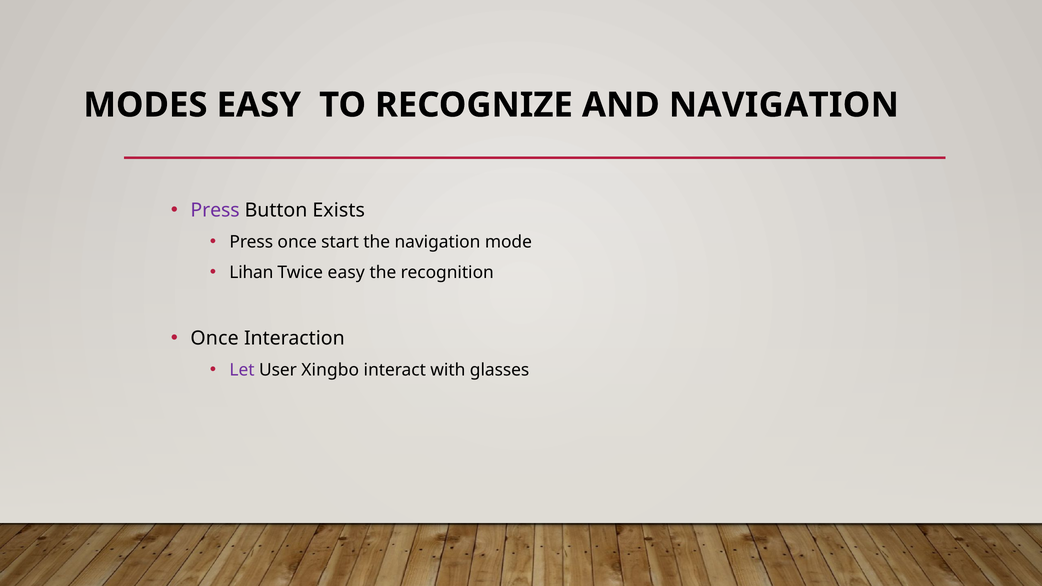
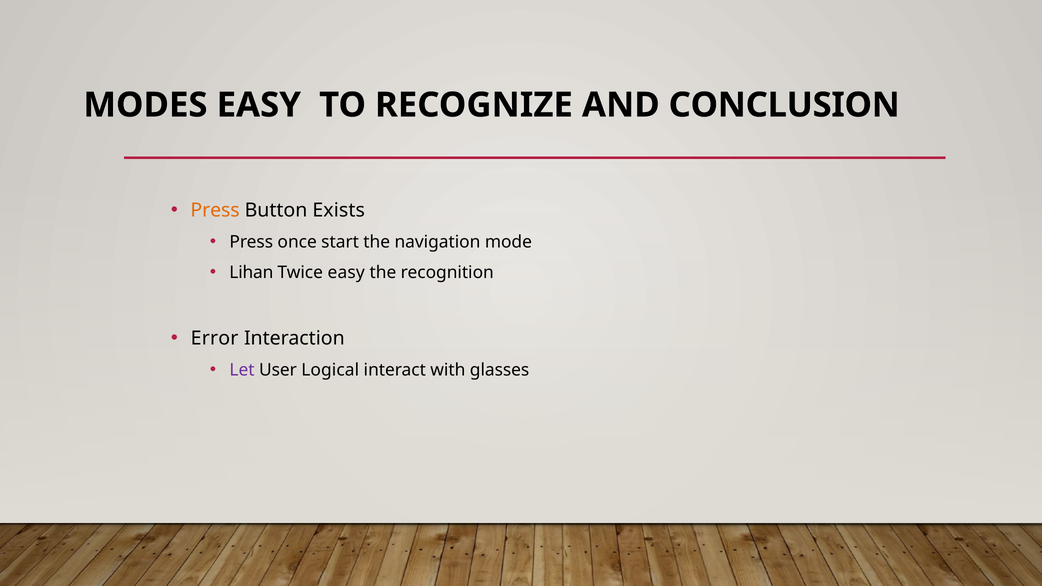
AND NAVIGATION: NAVIGATION -> CONCLUSION
Press at (215, 211) colour: purple -> orange
Once at (215, 338): Once -> Error
Xingbo: Xingbo -> Logical
